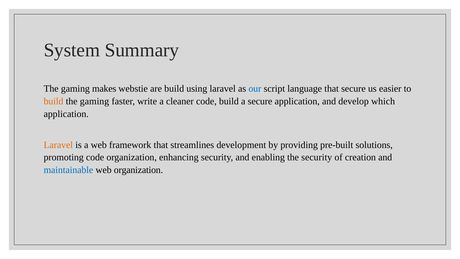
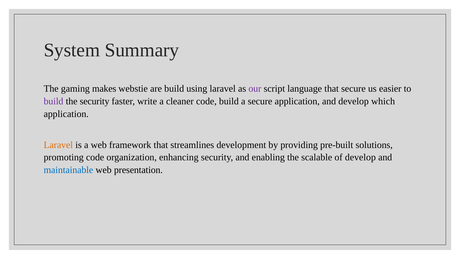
our colour: blue -> purple
build at (54, 101) colour: orange -> purple
gaming at (94, 101): gaming -> security
the security: security -> scalable
of creation: creation -> develop
web organization: organization -> presentation
